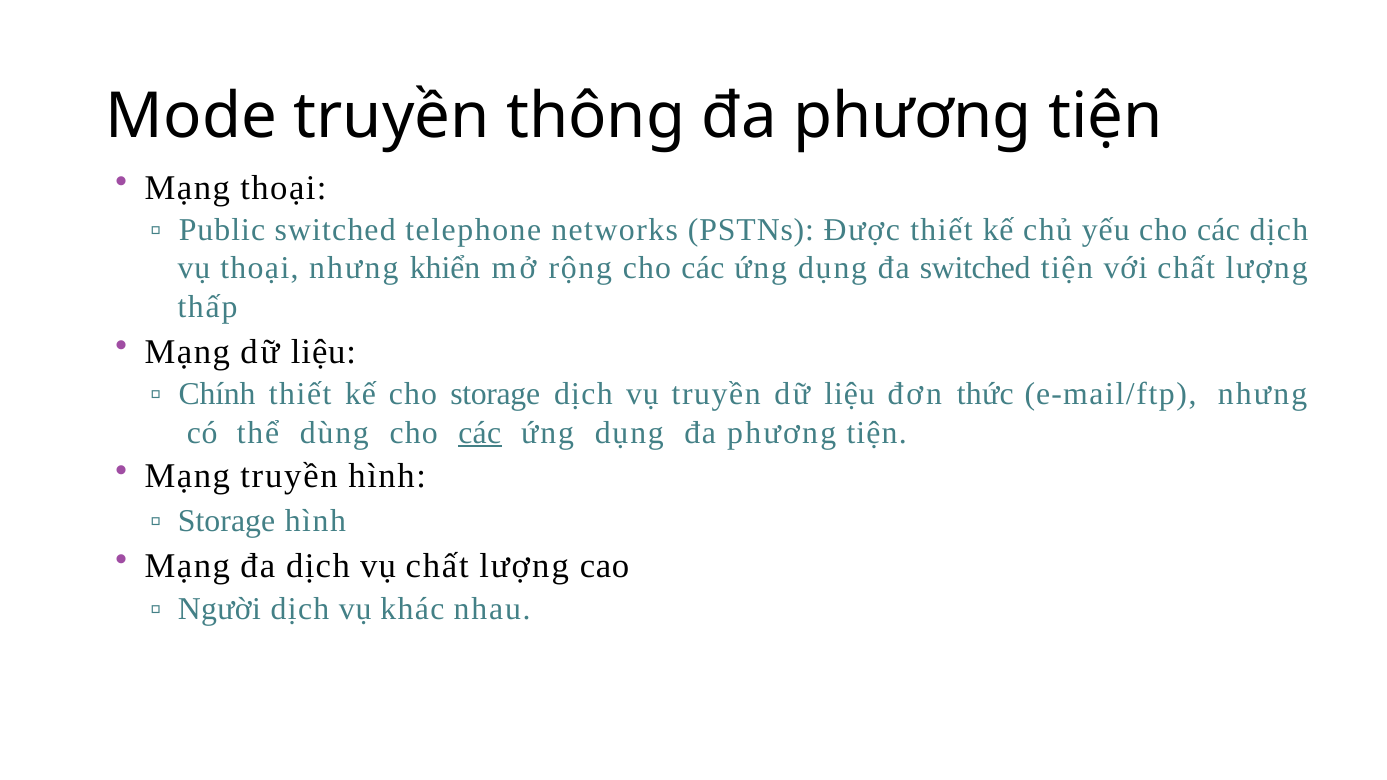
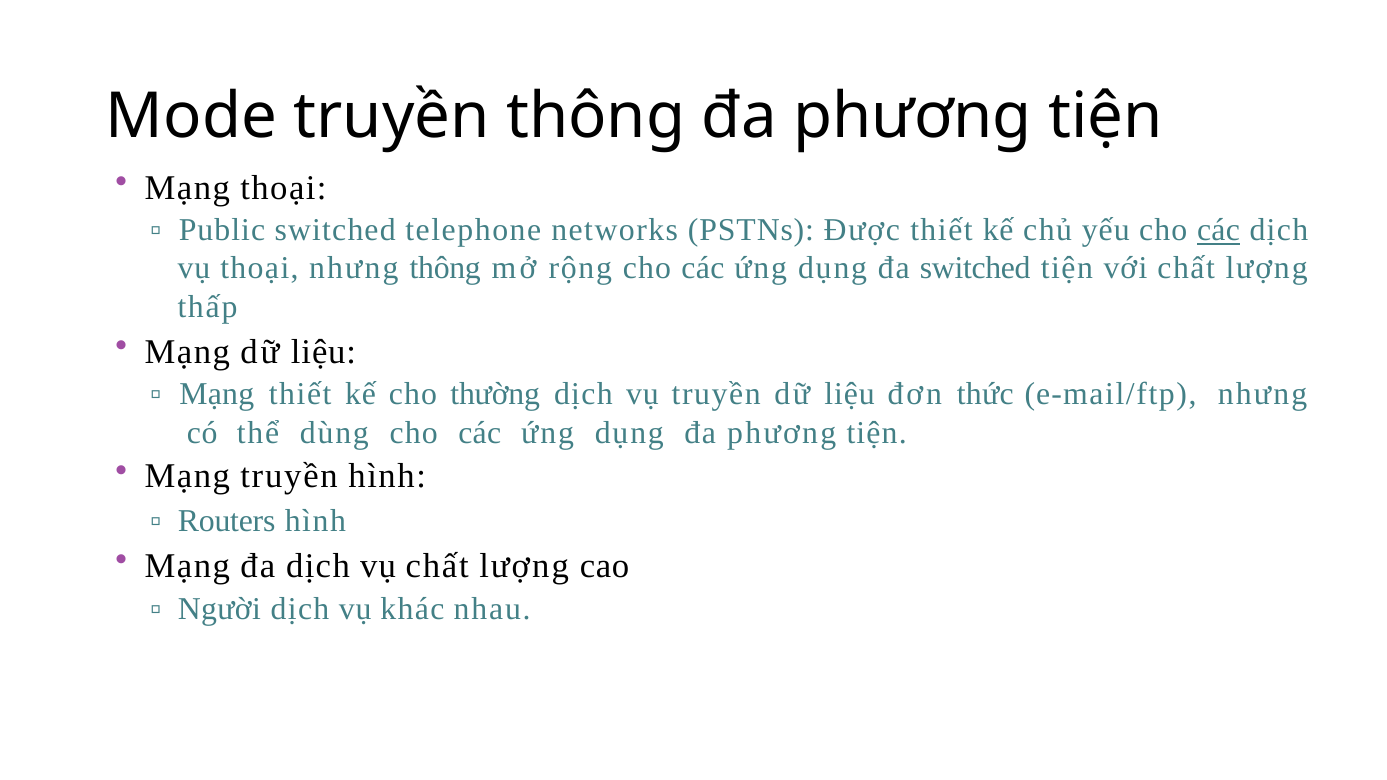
các at (1219, 230) underline: none -> present
nhưng khiển: khiển -> thông
Chính at (217, 395): Chính -> Mạng
cho storage: storage -> thường
các at (480, 433) underline: present -> none
Storage at (227, 521): Storage -> Routers
